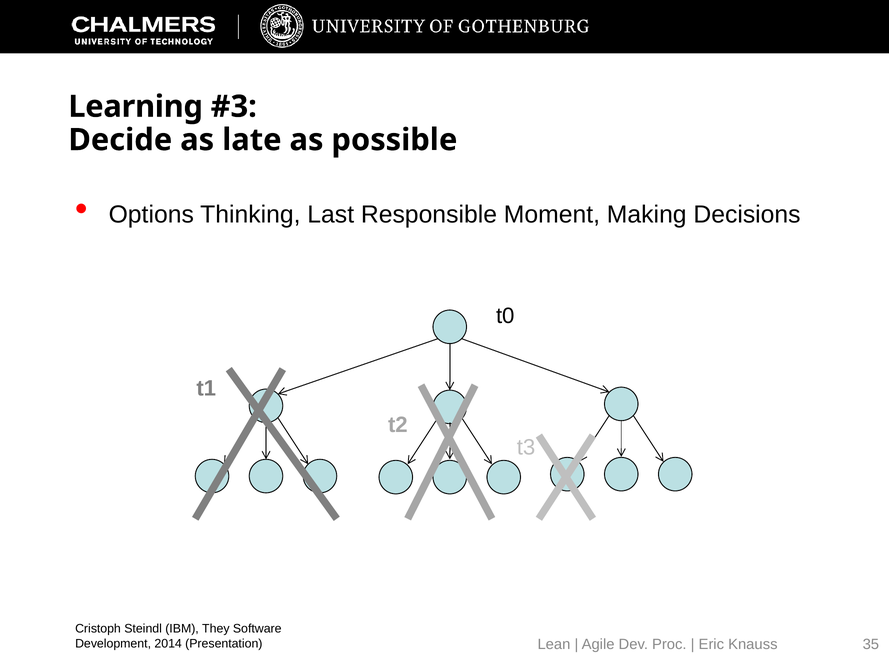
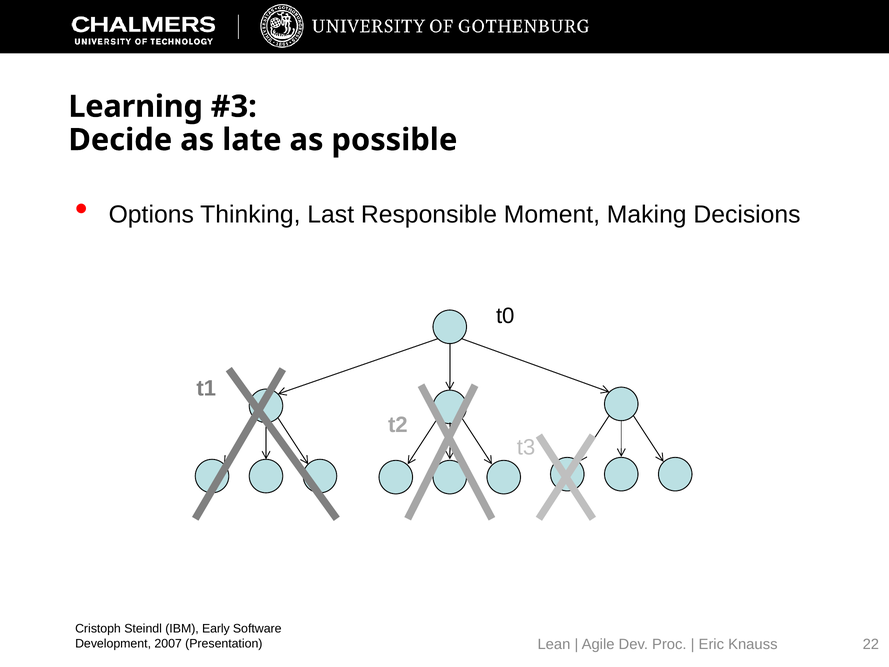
They: They -> Early
2014: 2014 -> 2007
35: 35 -> 22
